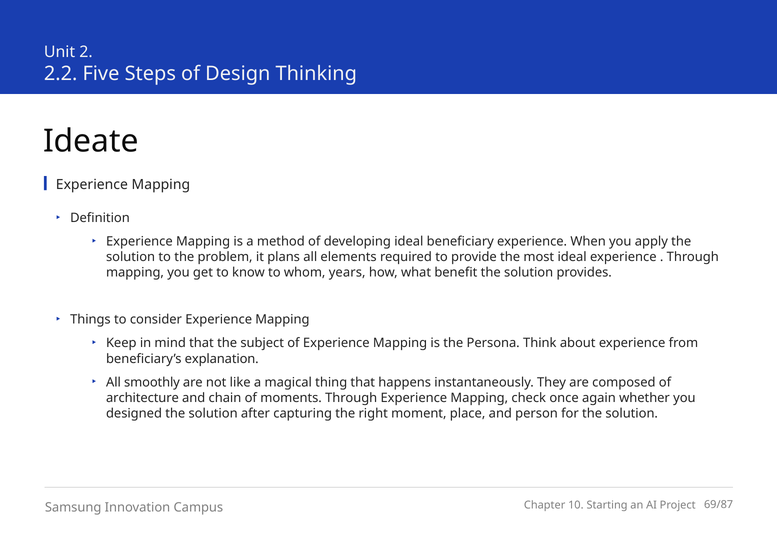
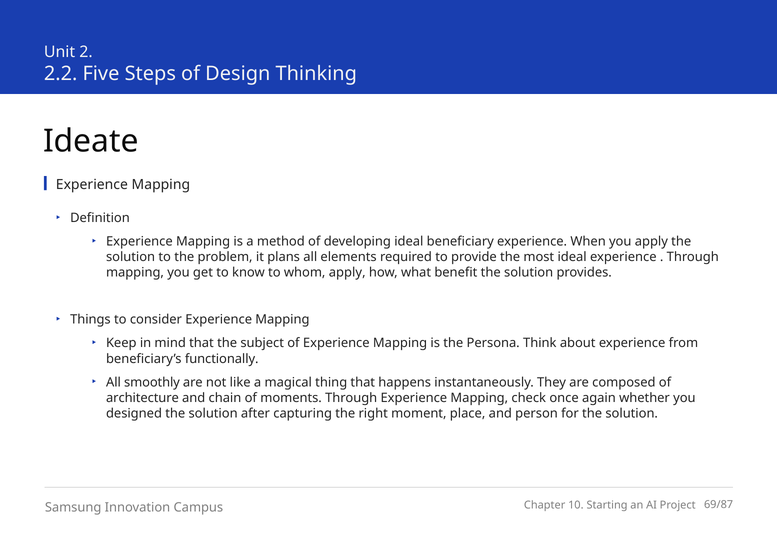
whom years: years -> apply
explanation: explanation -> functionally
